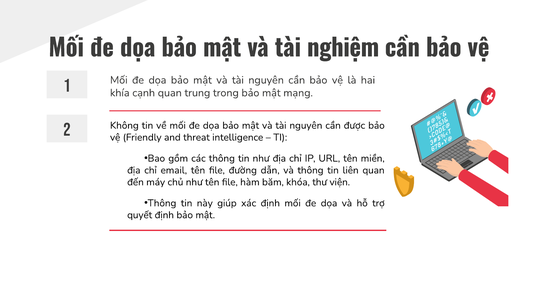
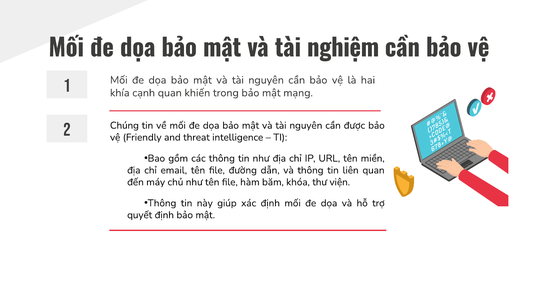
trung: trung -> khiến
Không: Không -> Chúng
